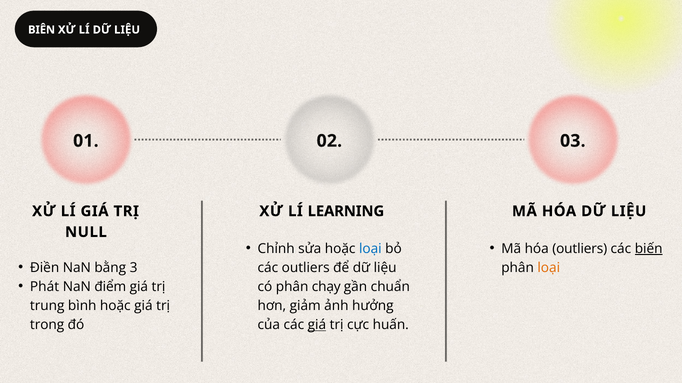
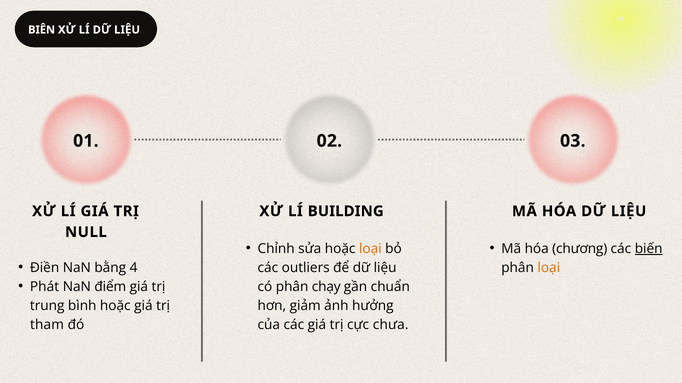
LEARNING: LEARNING -> BUILDING
loại at (370, 249) colour: blue -> orange
hóa outliers: outliers -> chương
3: 3 -> 4
trong: trong -> tham
giá at (317, 325) underline: present -> none
huấn: huấn -> chưa
